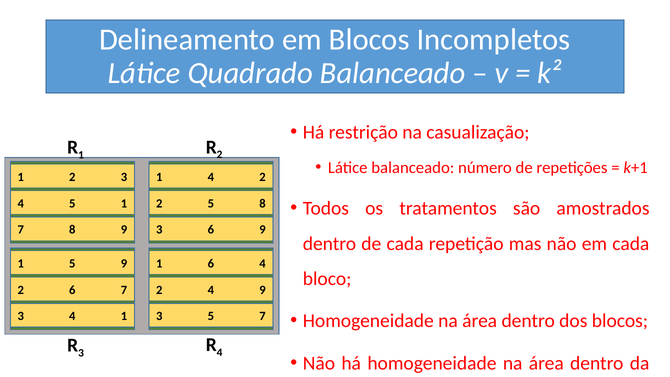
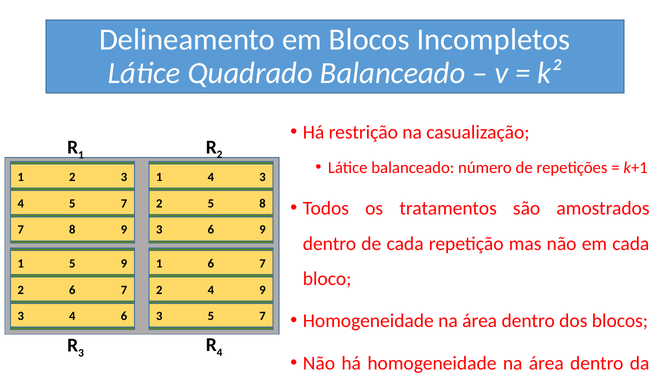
1 4 2: 2 -> 3
4 5 1: 1 -> 7
1 6 4: 4 -> 7
4 1: 1 -> 6
